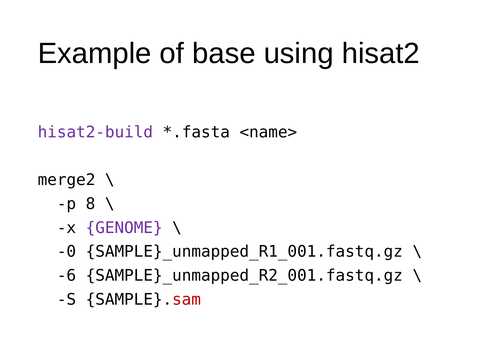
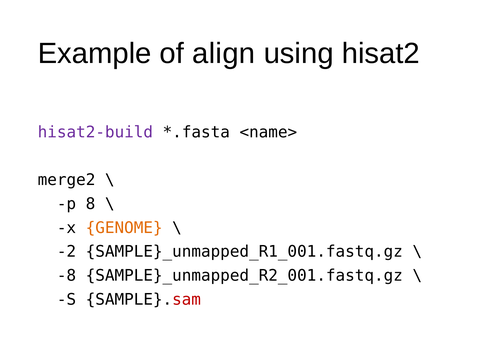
base: base -> align
GENOME colour: purple -> orange
-0: -0 -> -2
-6: -6 -> -8
